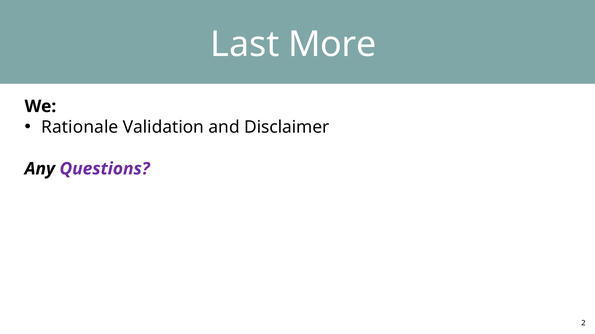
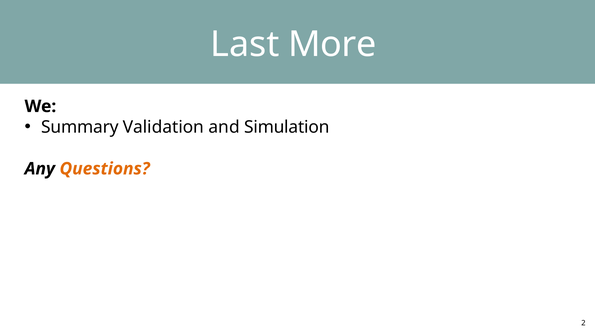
Rationale: Rationale -> Summary
Disclaimer: Disclaimer -> Simulation
Questions colour: purple -> orange
